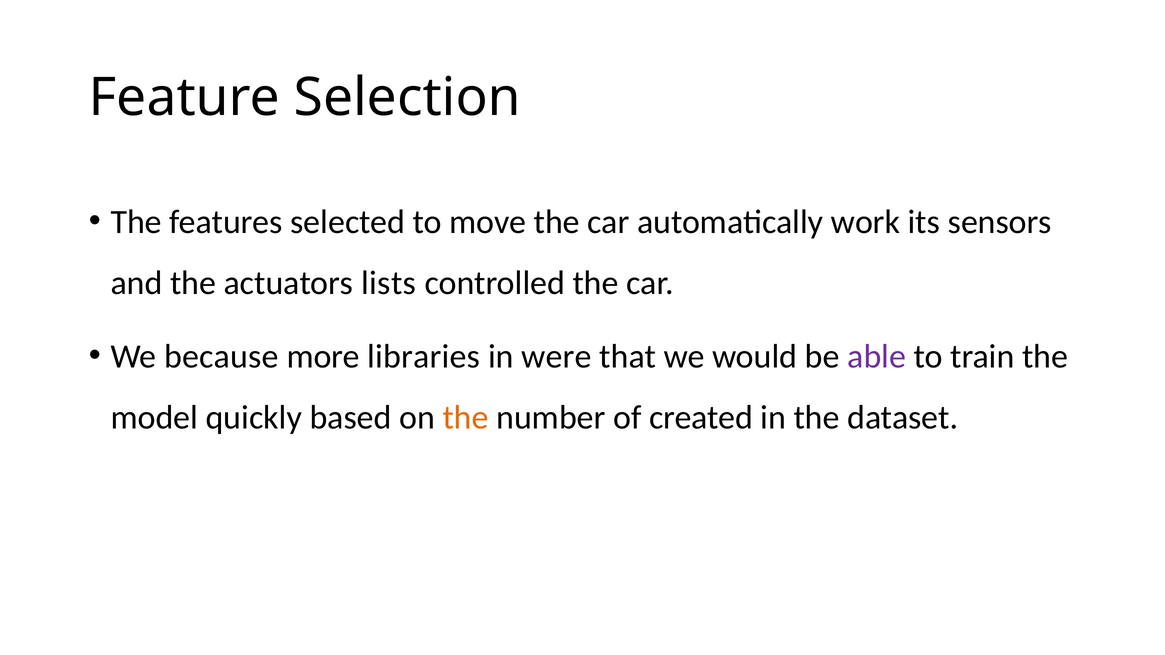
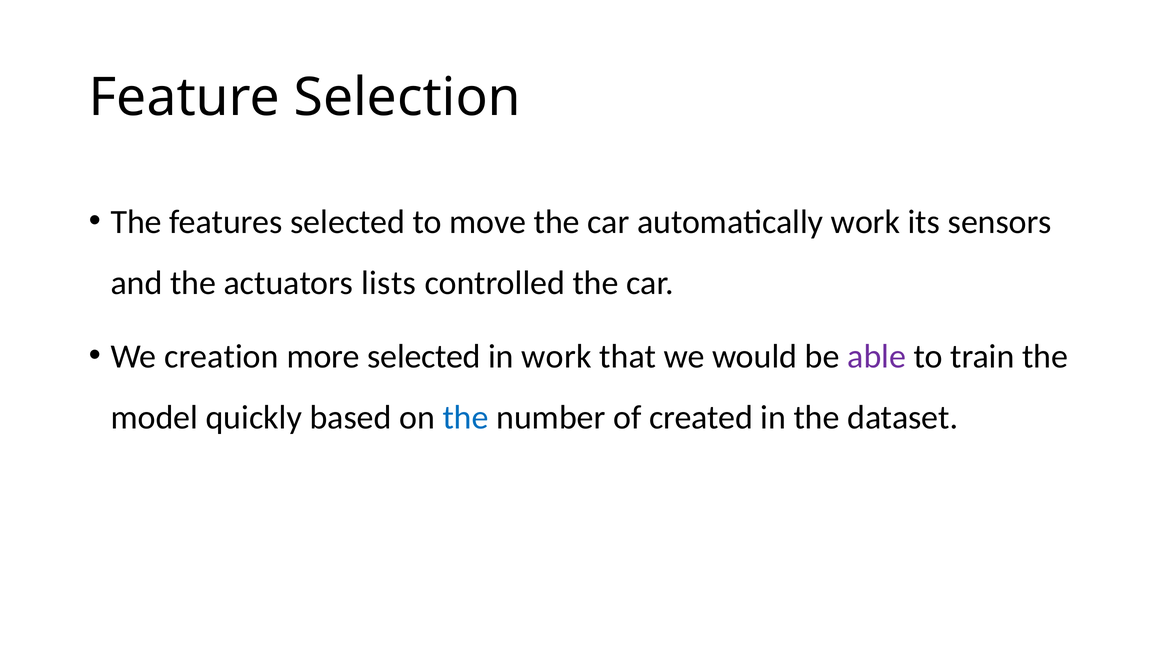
because: because -> creation
more libraries: libraries -> selected
in were: were -> work
the at (466, 418) colour: orange -> blue
